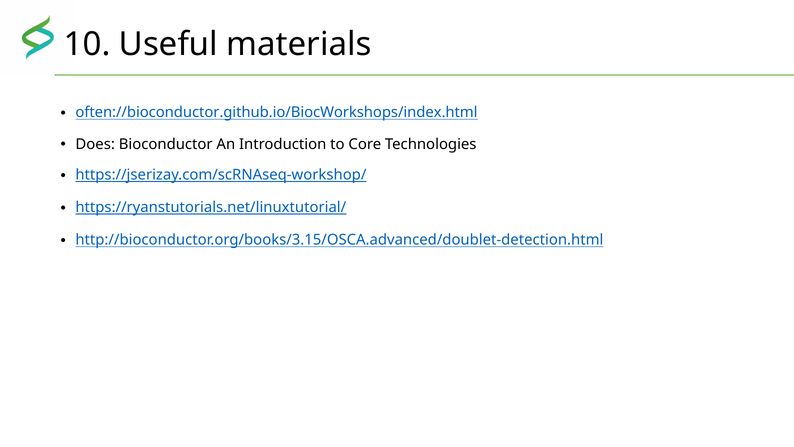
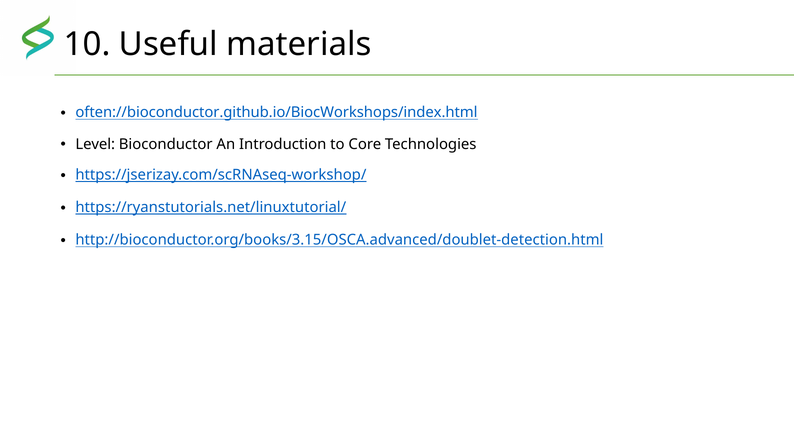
Does: Does -> Level
